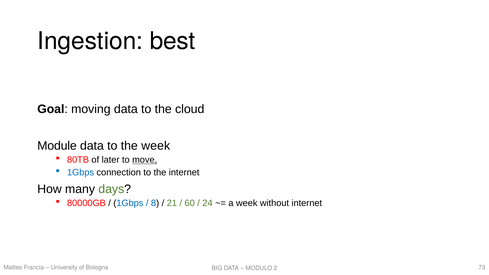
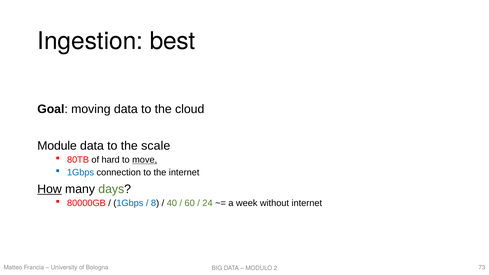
the week: week -> scale
later: later -> hard
How underline: none -> present
21: 21 -> 40
